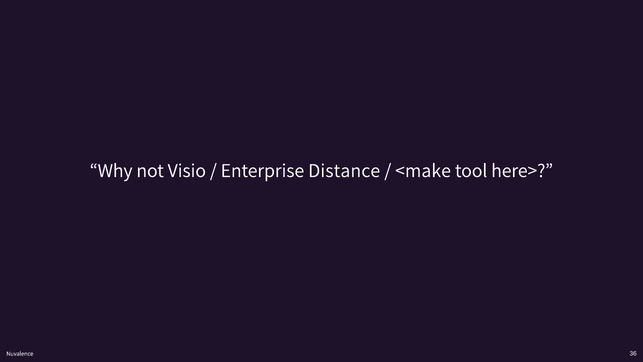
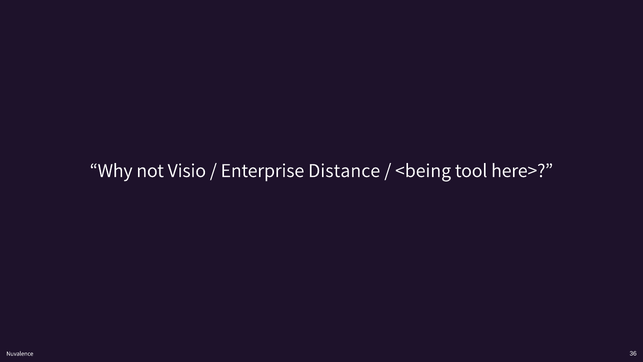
<make: <make -> <being
